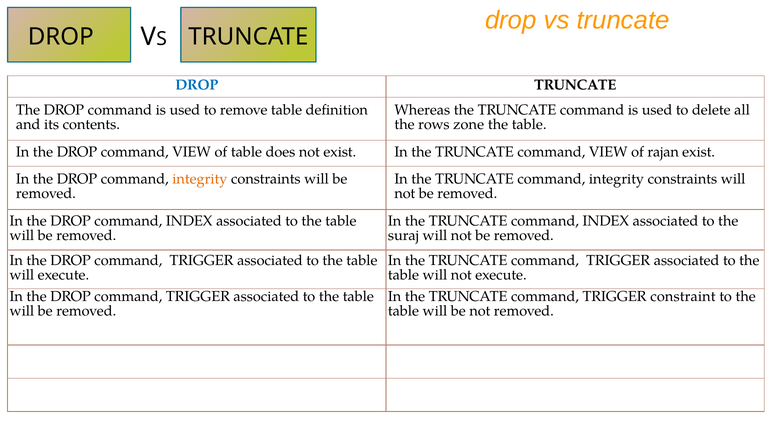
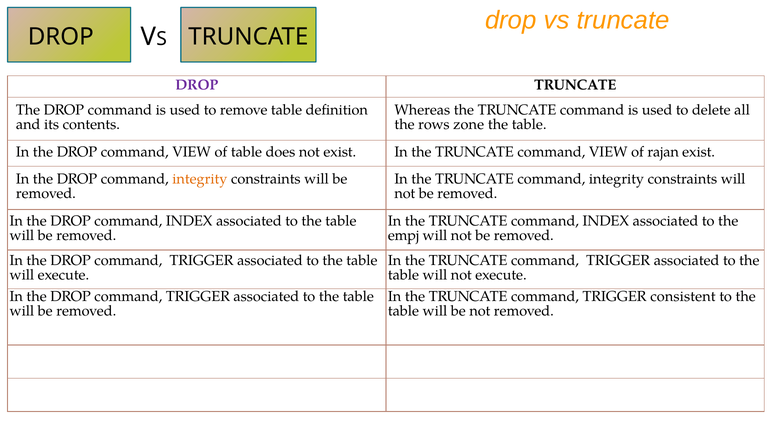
DROP at (197, 85) colour: blue -> purple
suraj: suraj -> empj
constraint: constraint -> consistent
